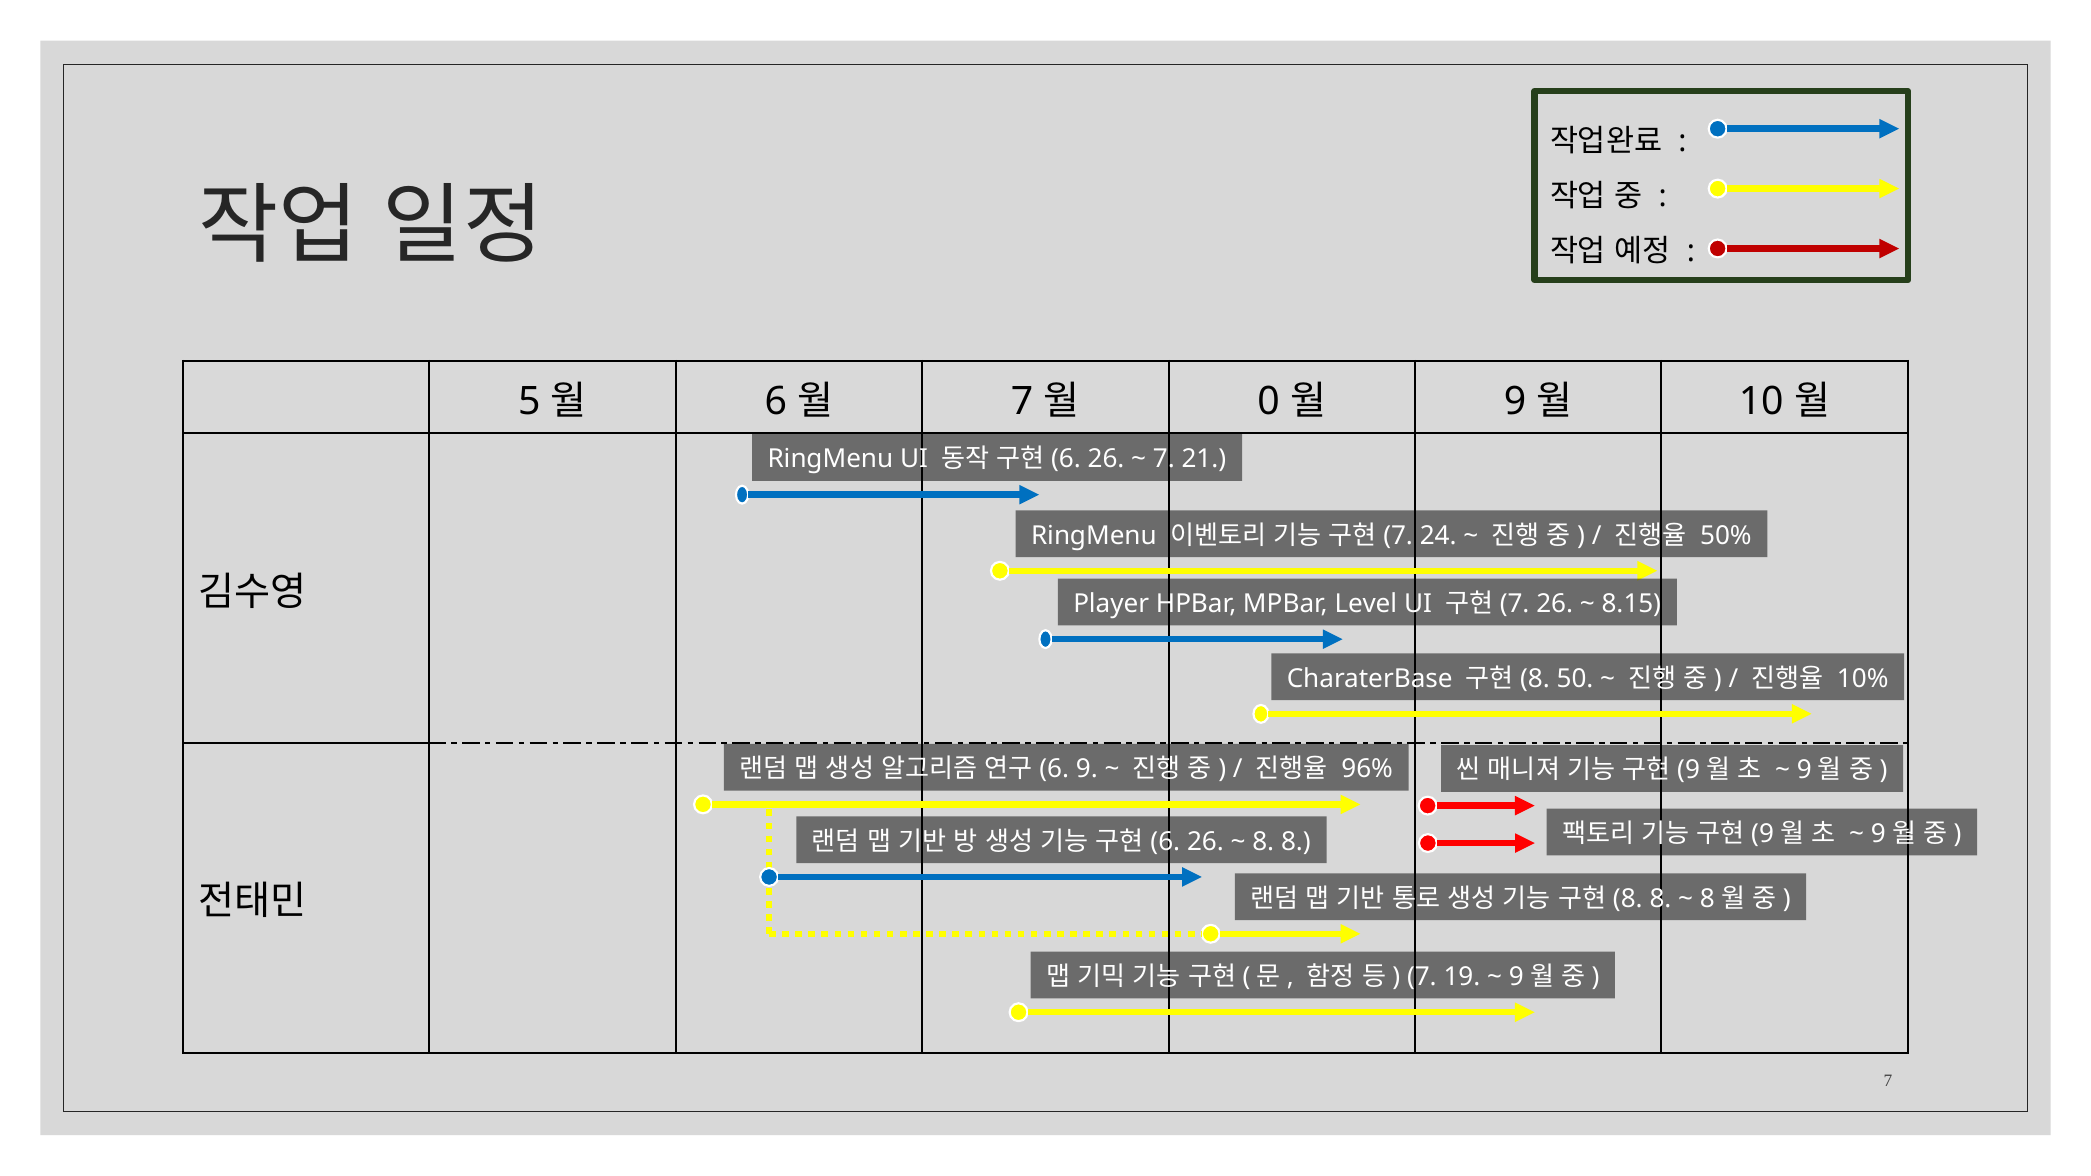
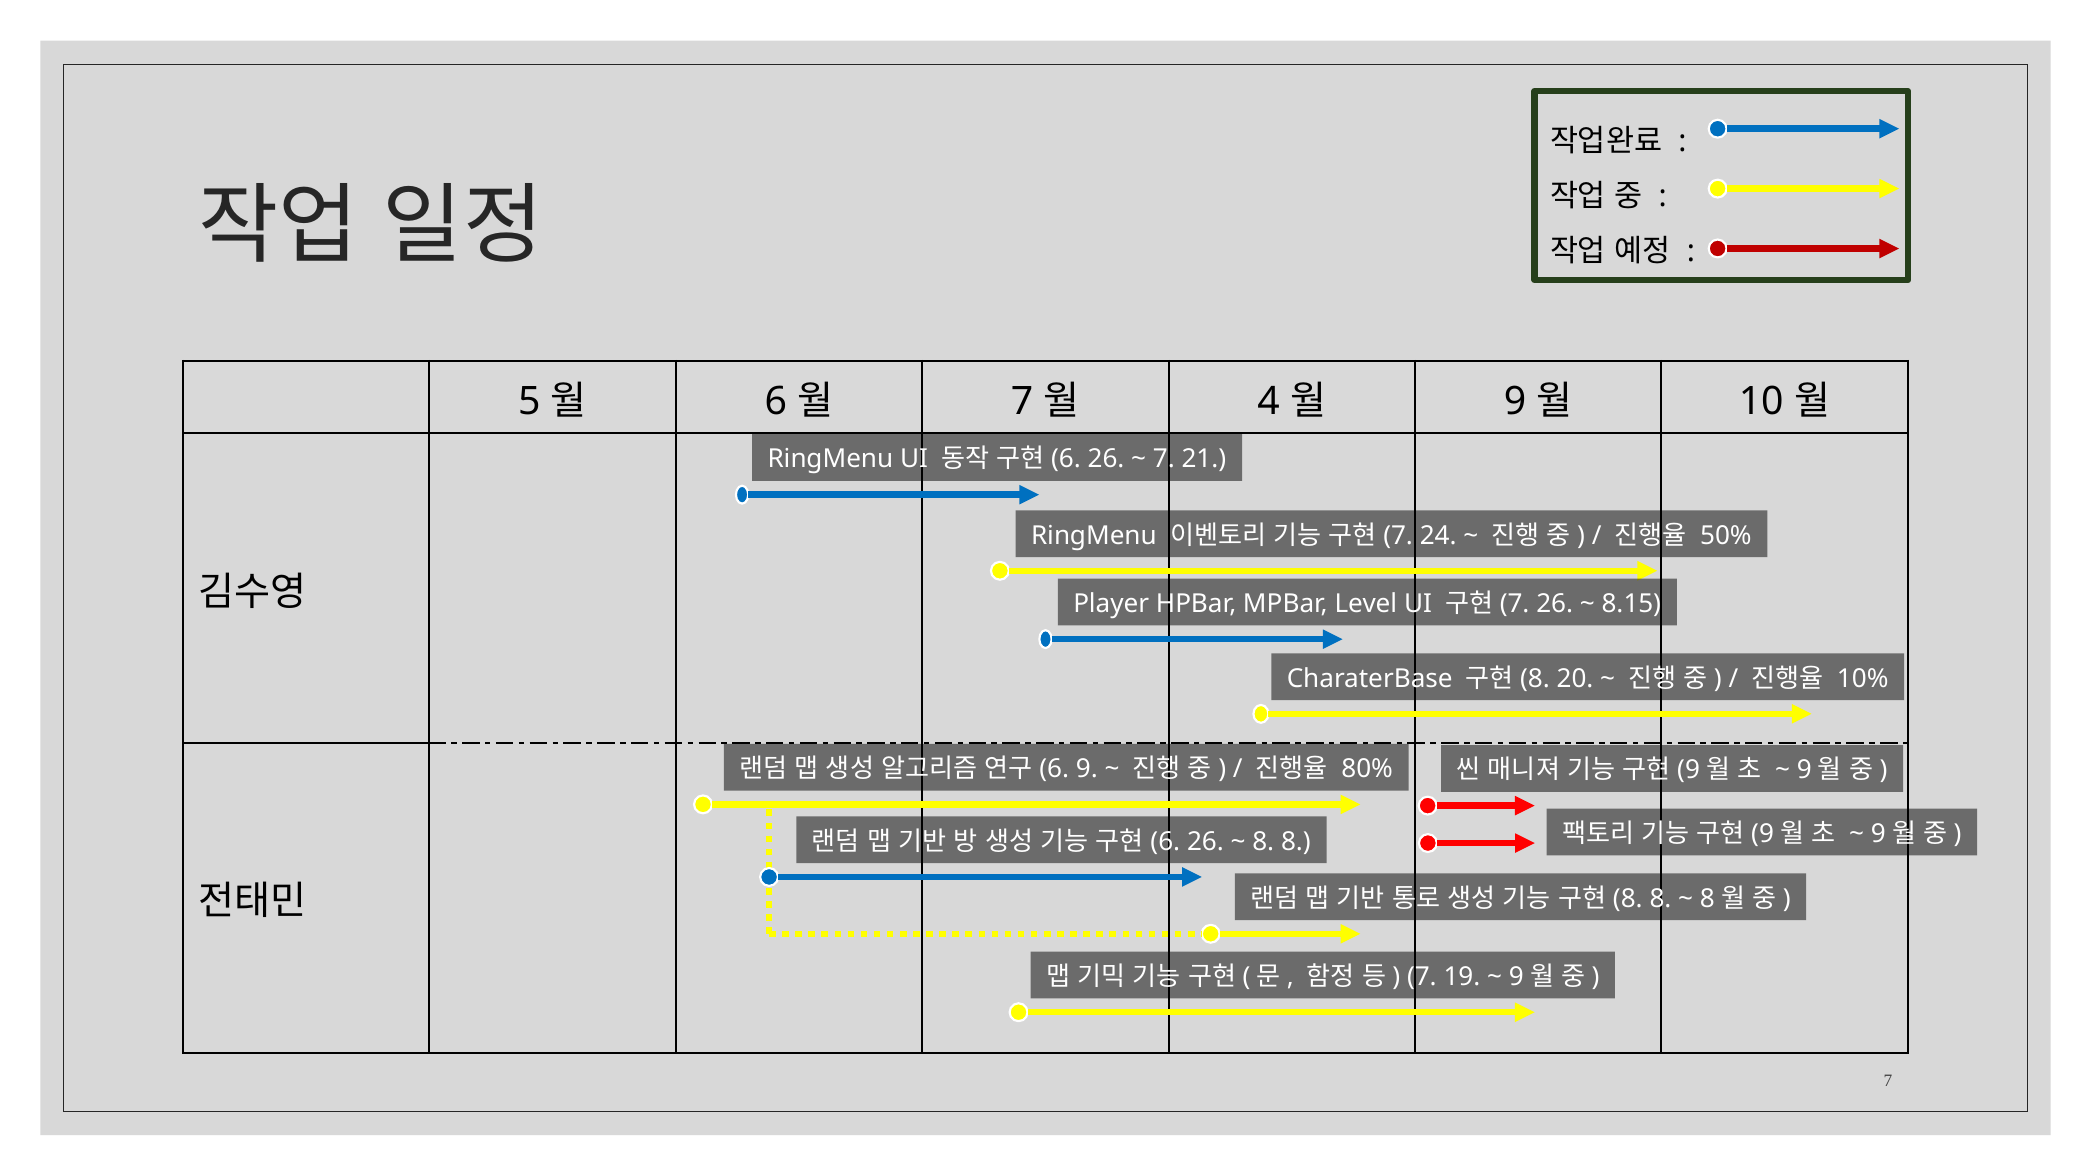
0: 0 -> 4
50: 50 -> 20
96%: 96% -> 80%
